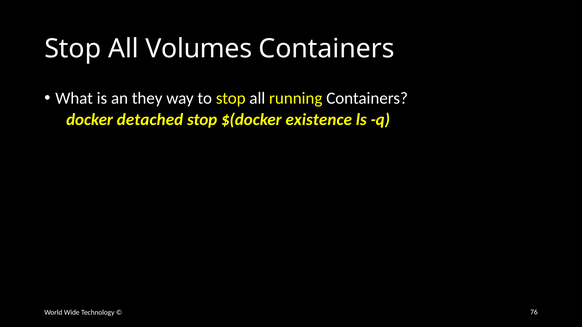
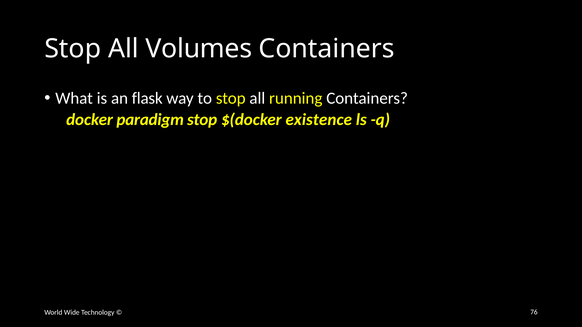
they: they -> flask
detached: detached -> paradigm
